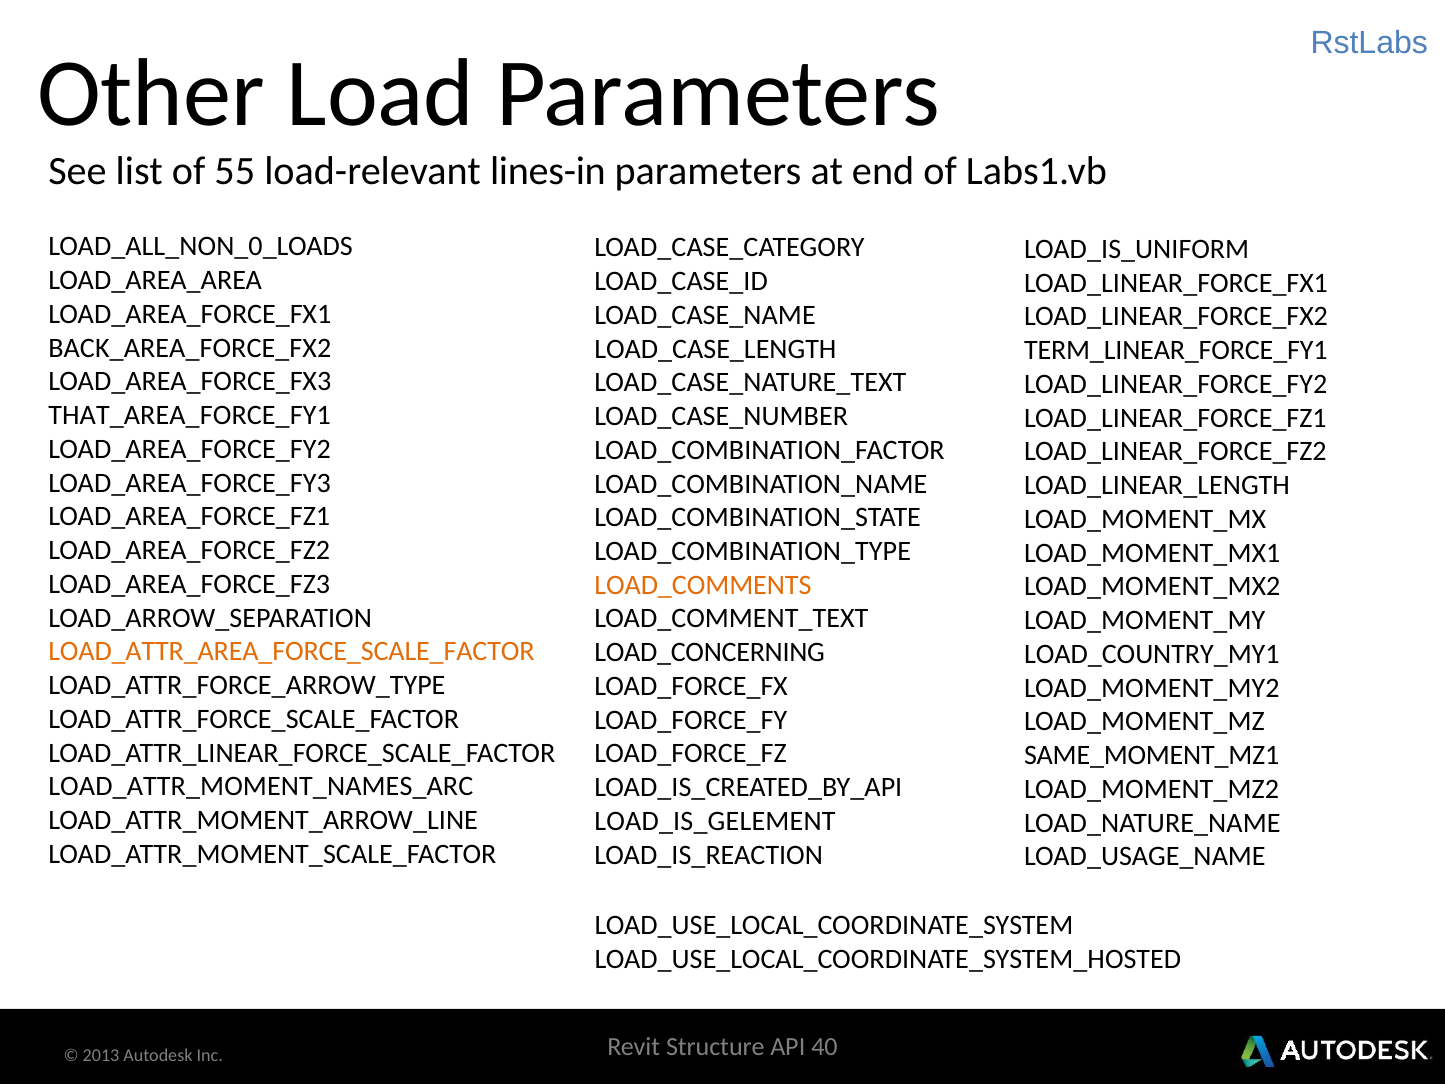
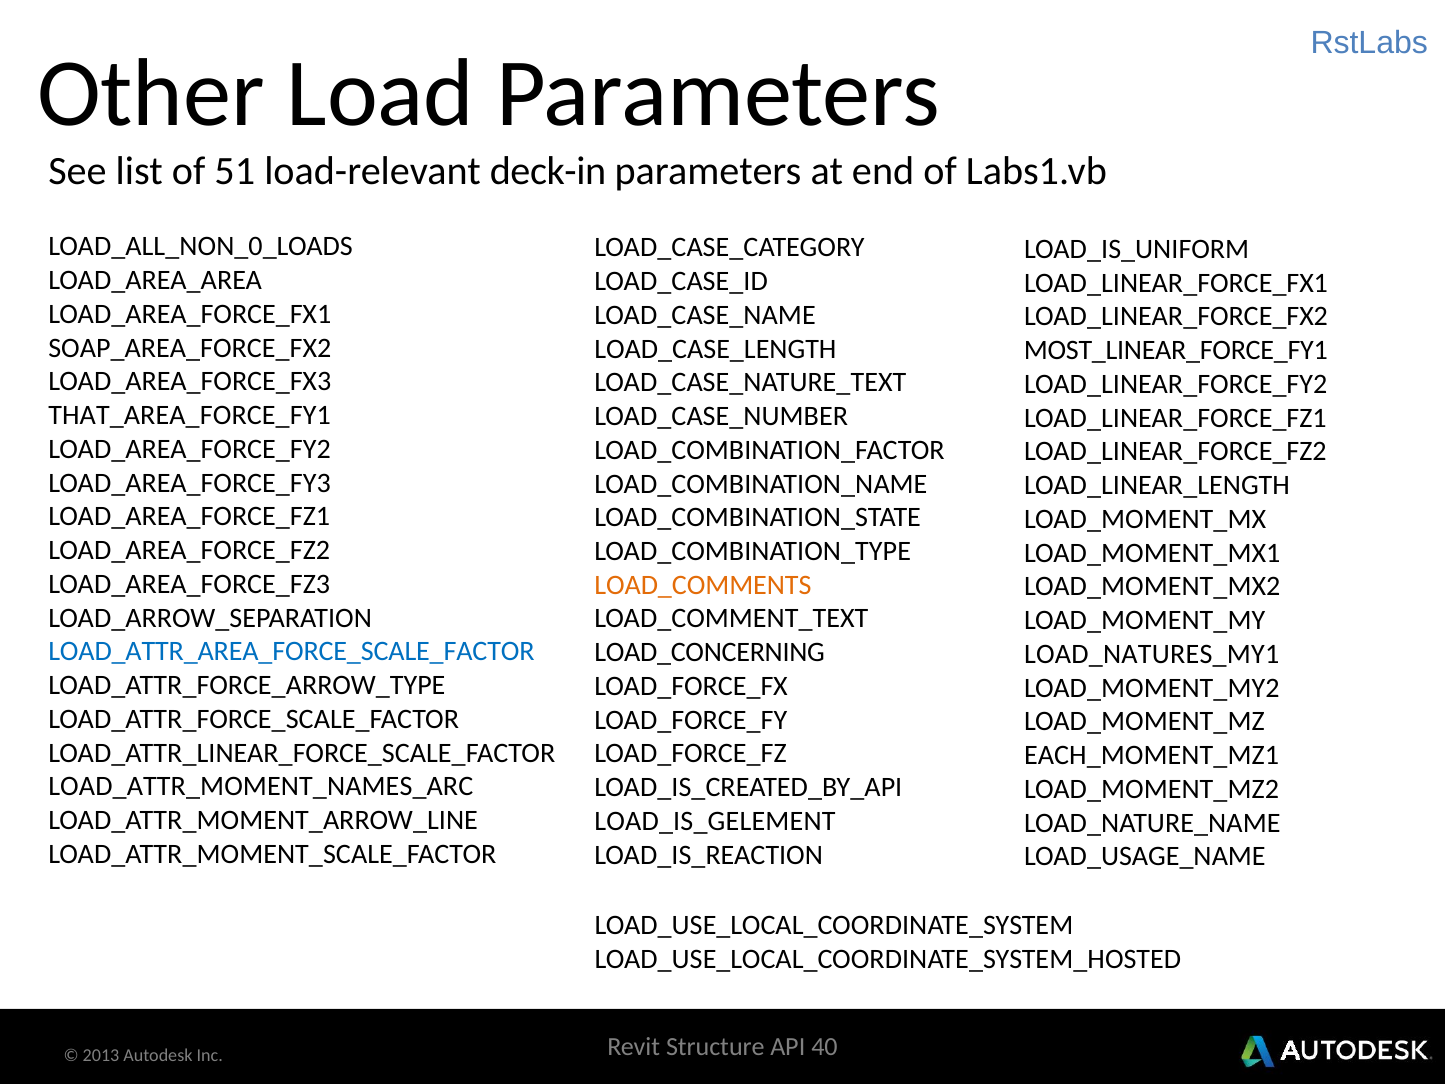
55: 55 -> 51
lines-in: lines-in -> deck-in
BACK_AREA_FORCE_FX2: BACK_AREA_FORCE_FX2 -> SOAP_AREA_FORCE_FX2
TERM_LINEAR_FORCE_FY1: TERM_LINEAR_FORCE_FY1 -> MOST_LINEAR_FORCE_FY1
LOAD_ATTR_AREA_FORCE_SCALE_FACTOR colour: orange -> blue
LOAD_COUNTRY_MY1: LOAD_COUNTRY_MY1 -> LOAD_NATURES_MY1
SAME_MOMENT_MZ1: SAME_MOMENT_MZ1 -> EACH_MOMENT_MZ1
